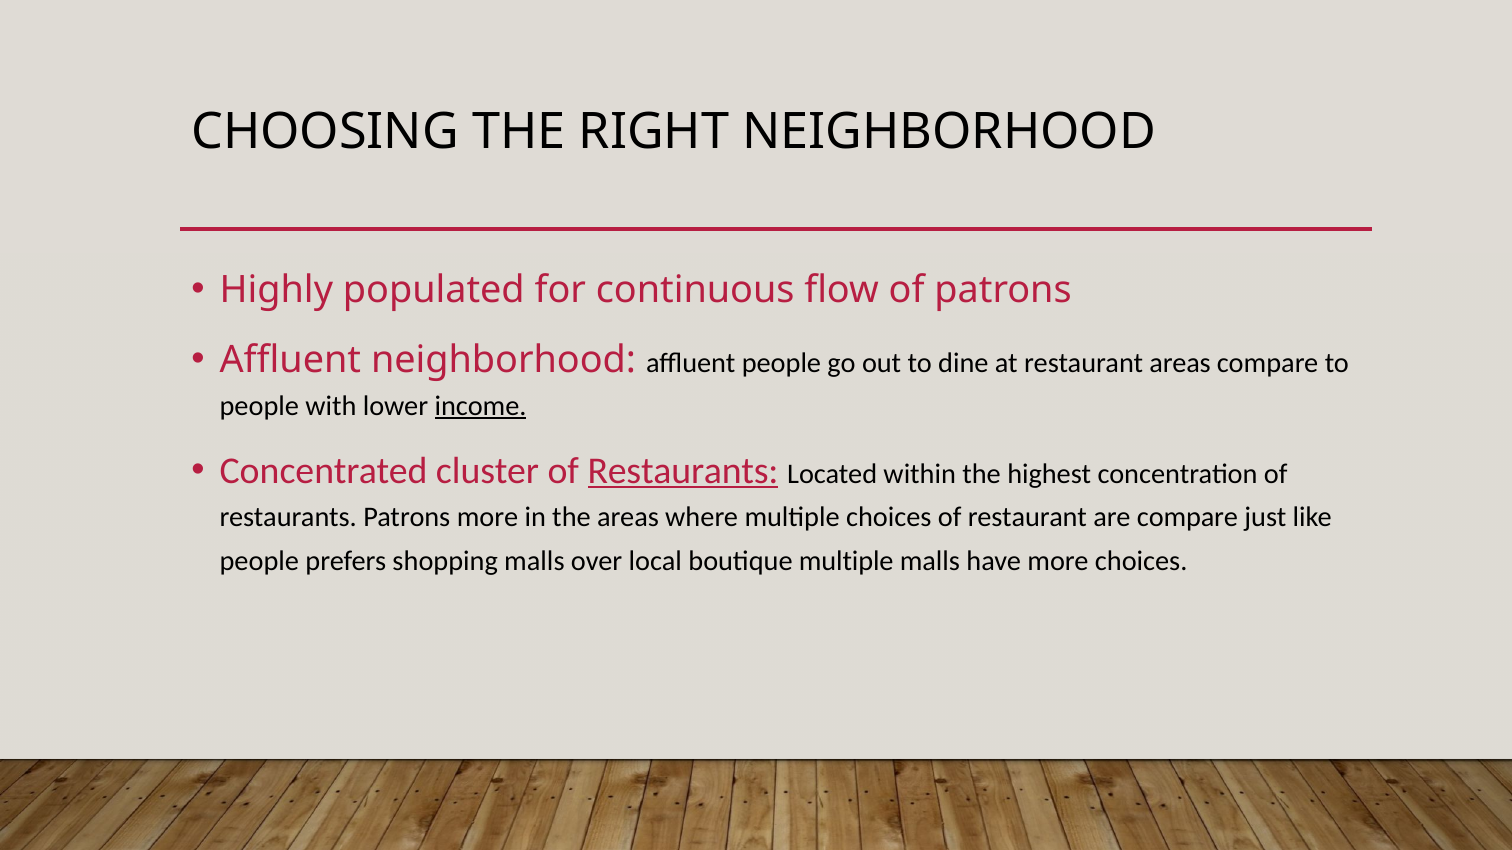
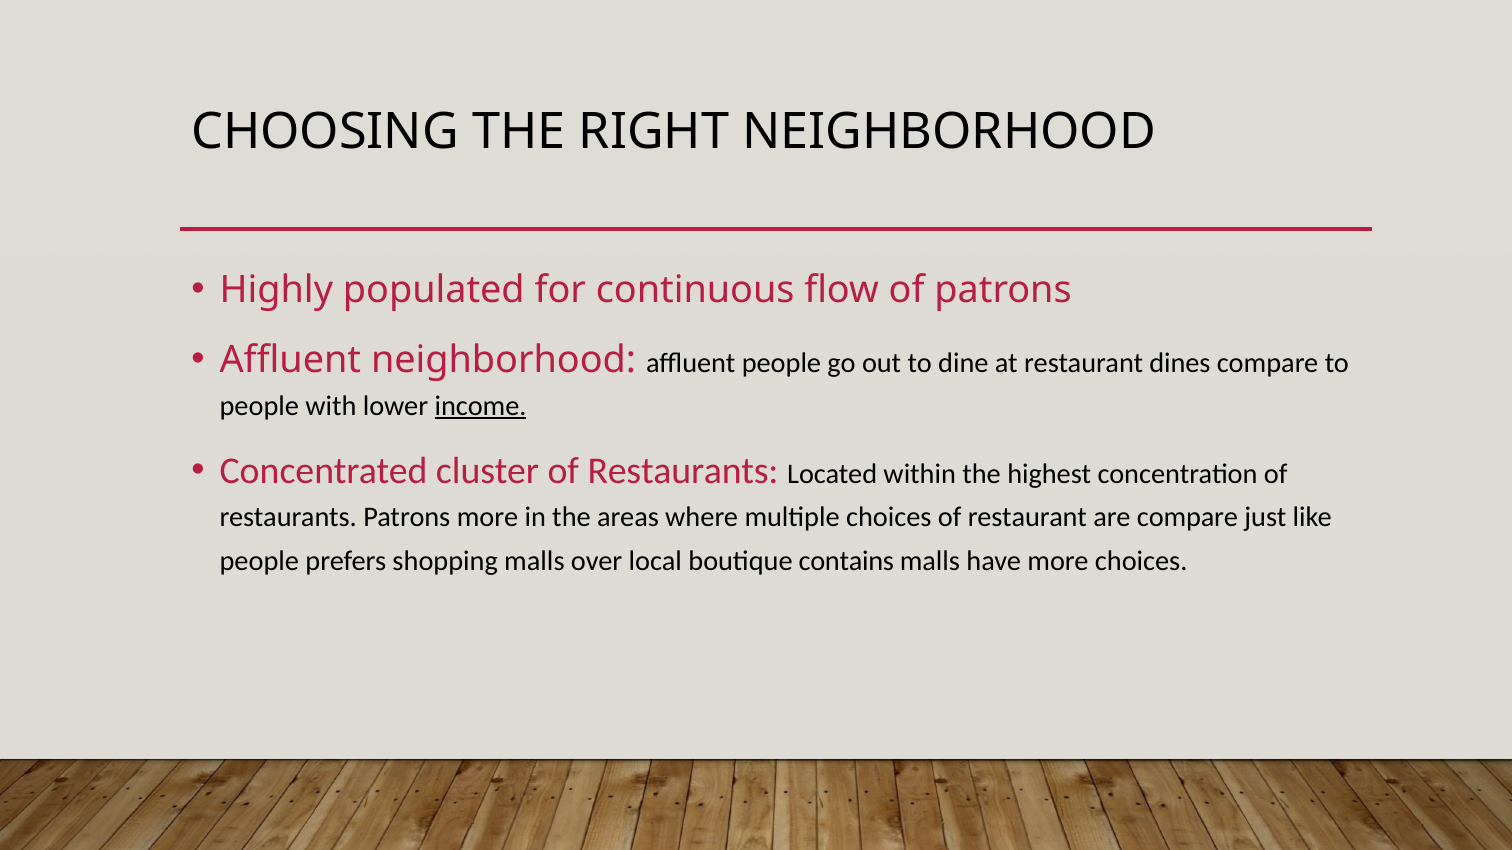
restaurant areas: areas -> dines
Restaurants at (683, 471) underline: present -> none
boutique multiple: multiple -> contains
